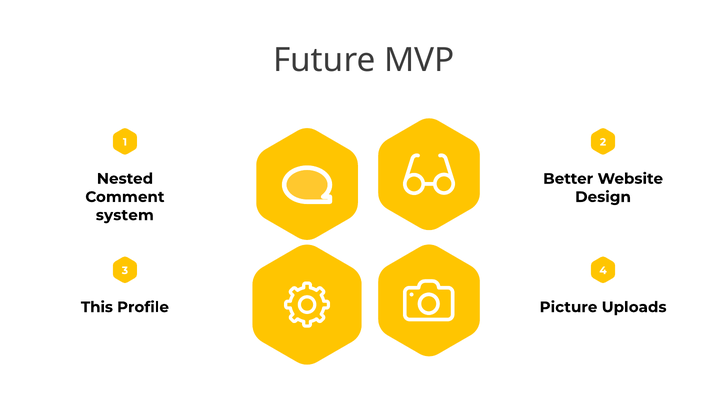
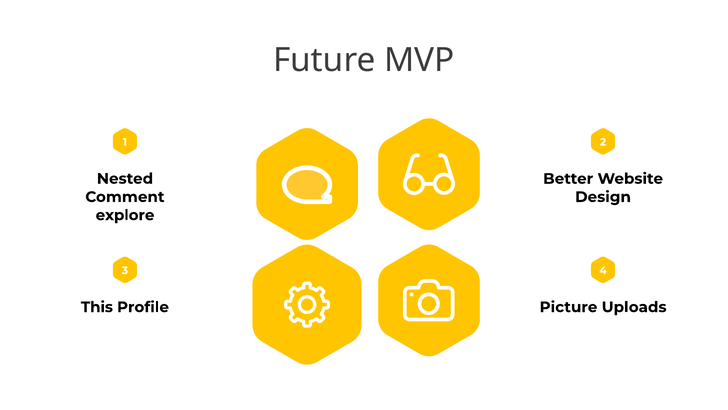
system: system -> explore
